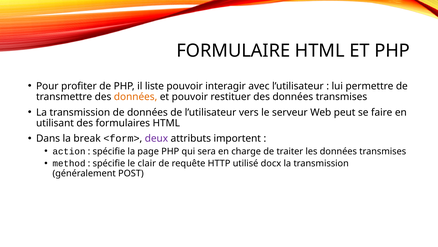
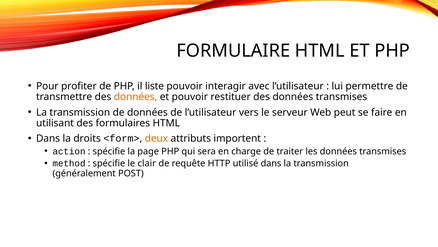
break: break -> droits
deux colour: purple -> orange
utilisé docx: docx -> dans
